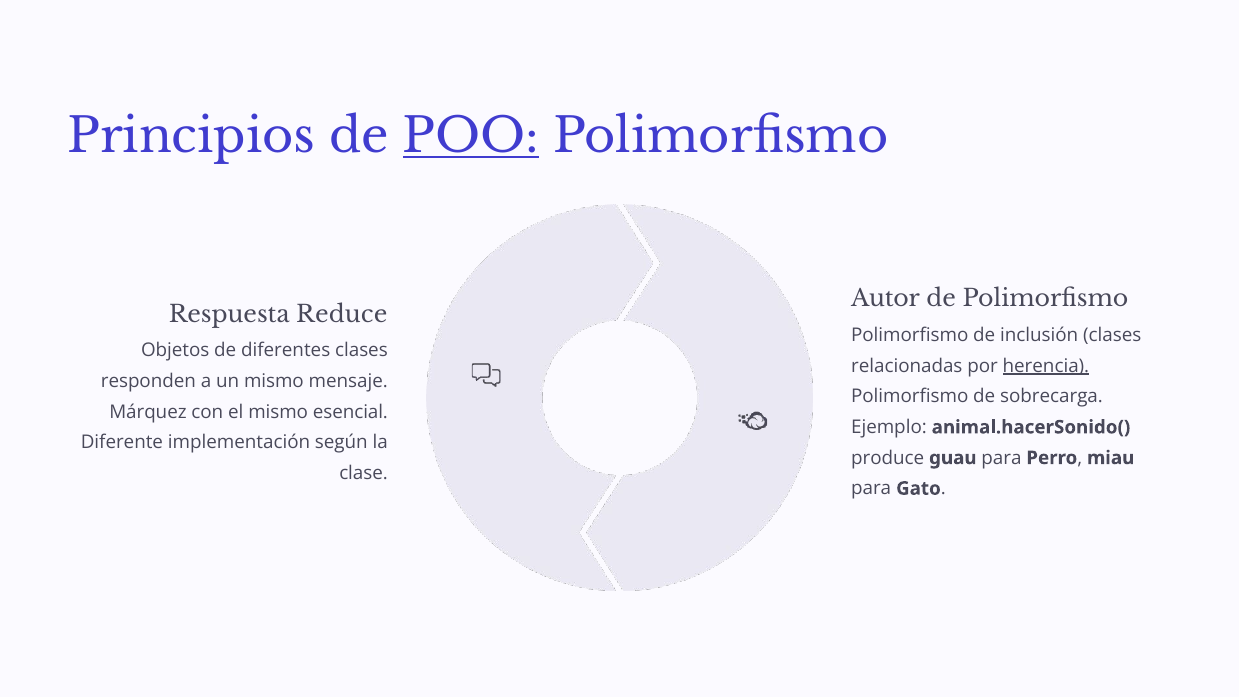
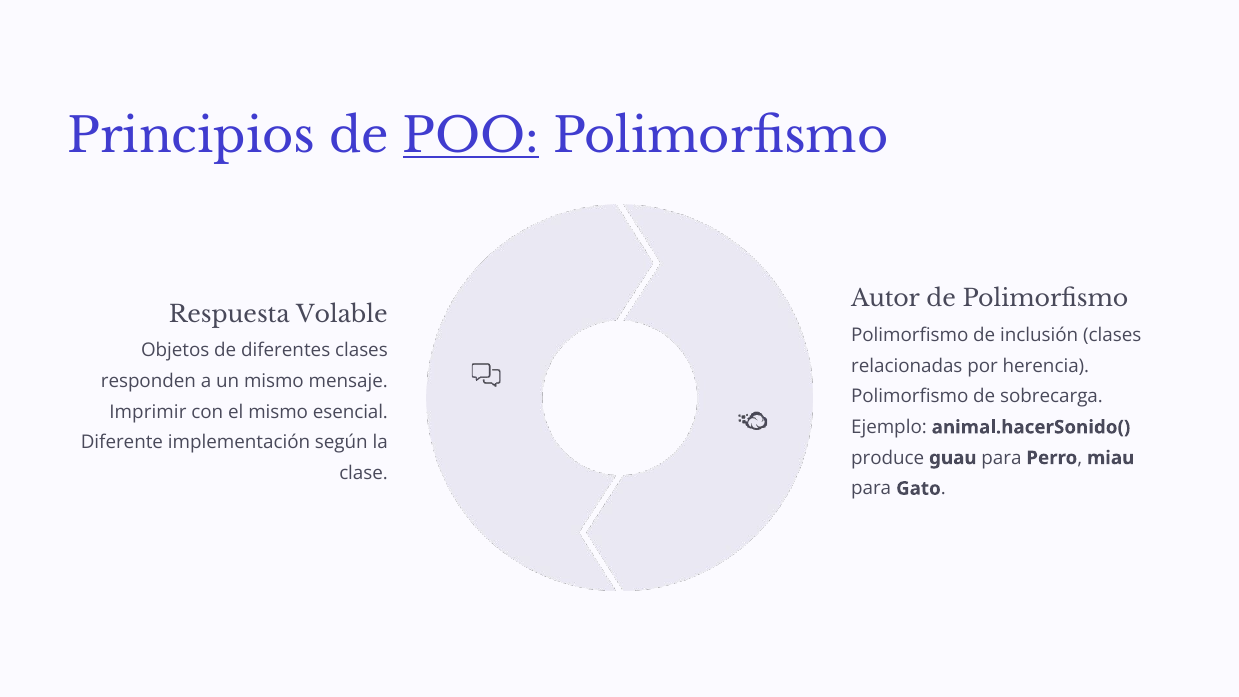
Reduce: Reduce -> Volable
herencia underline: present -> none
Márquez: Márquez -> Imprimir
